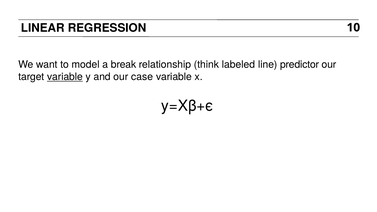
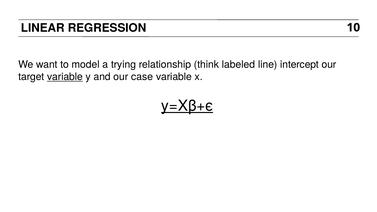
break: break -> trying
predictor: predictor -> intercept
y=Xβ+ϵ underline: none -> present
